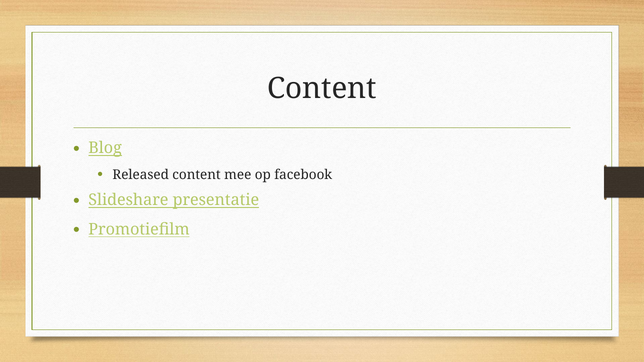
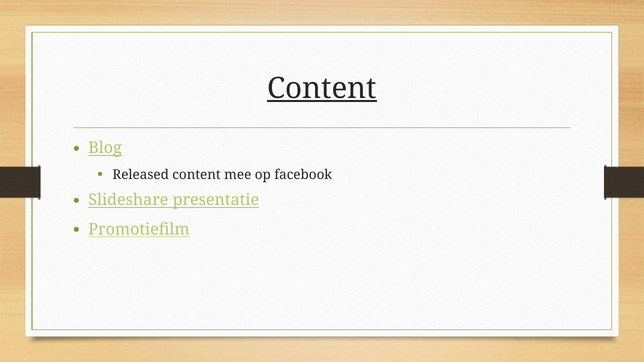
Content at (322, 88) underline: none -> present
